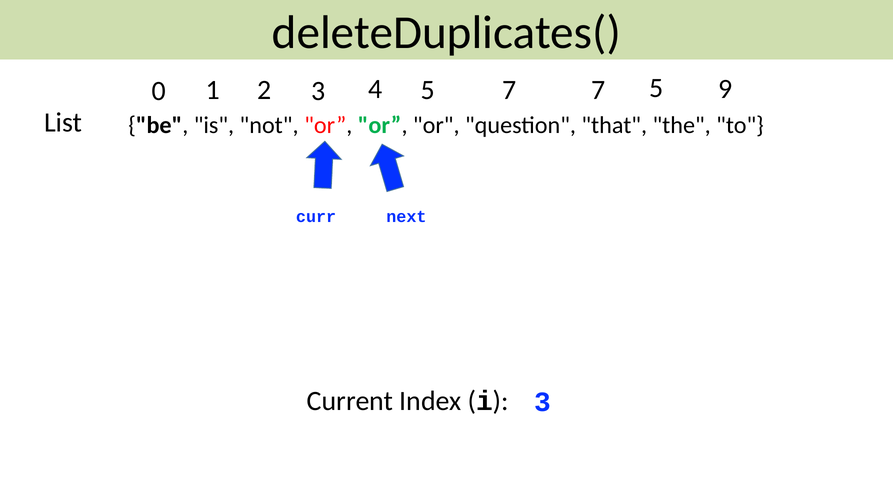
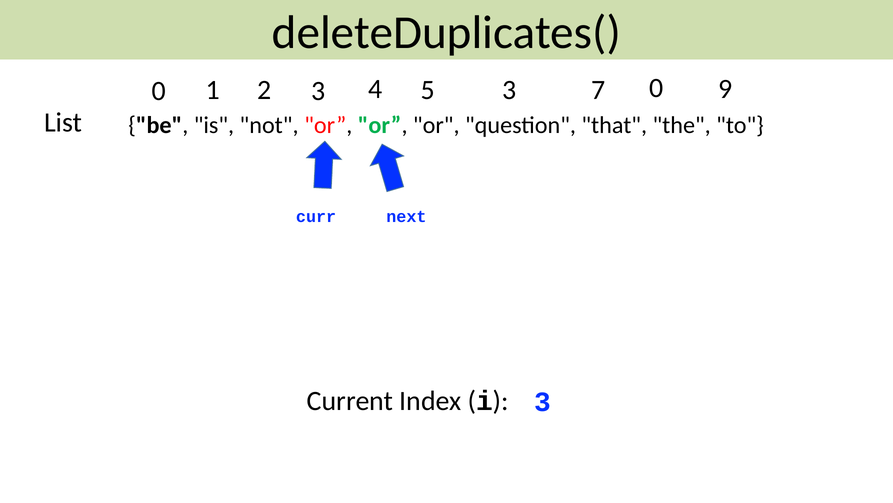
5 7: 7 -> 3
7 5: 5 -> 0
